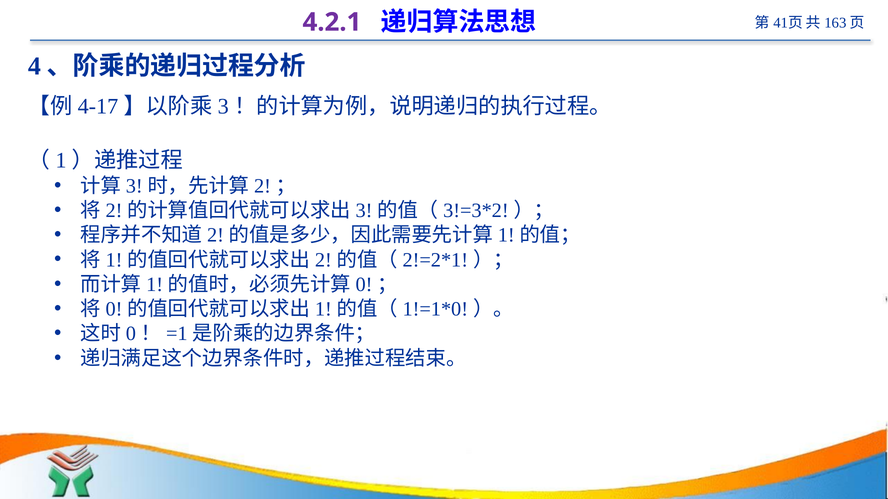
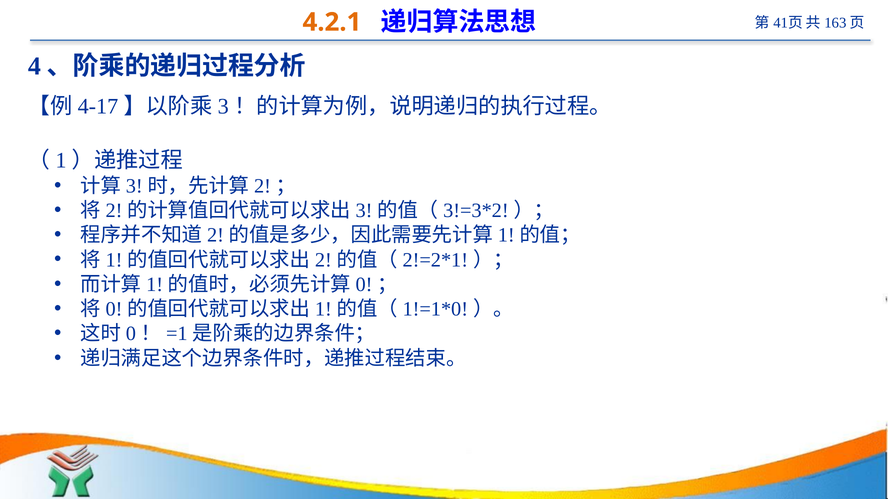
4.2.1 colour: purple -> orange
